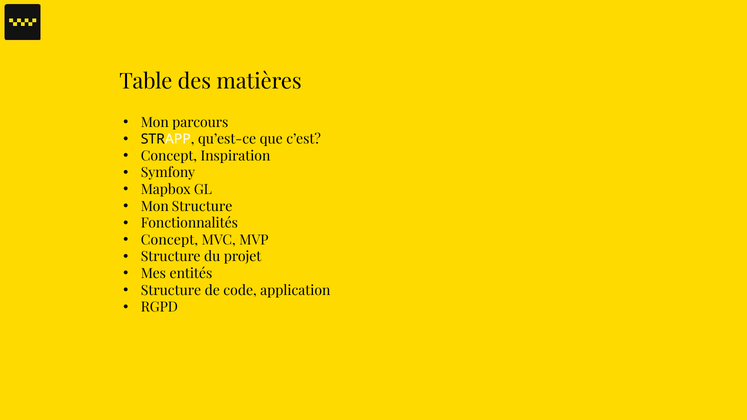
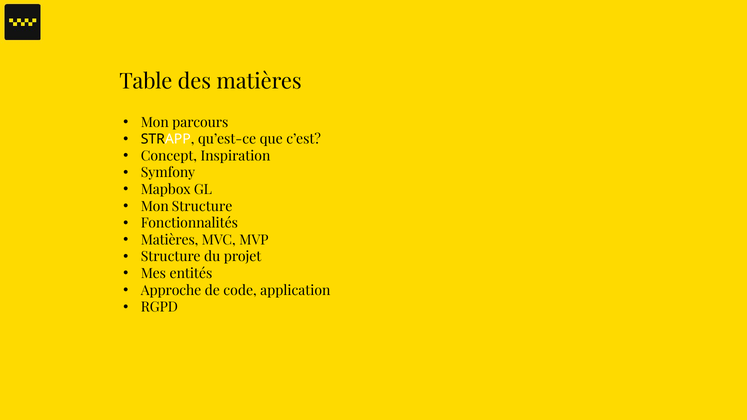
Concept at (169, 240): Concept -> Matières
Structure at (171, 291): Structure -> Approche
